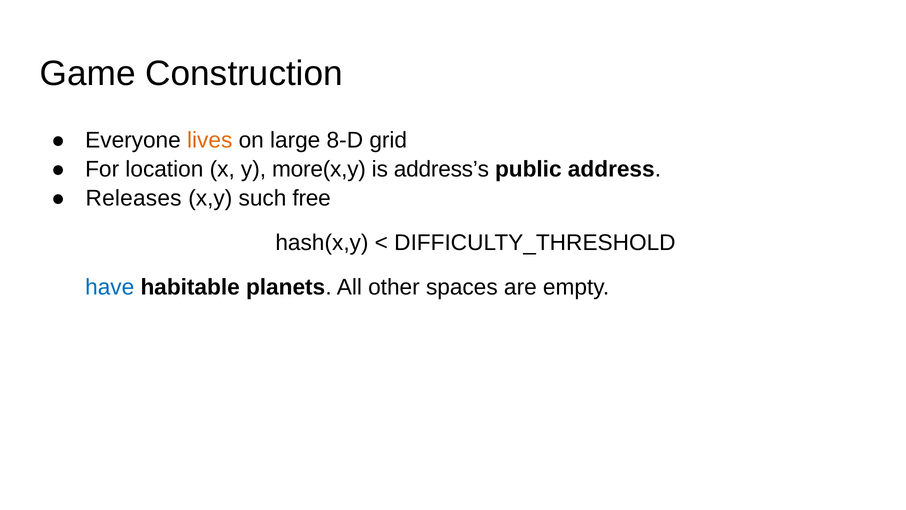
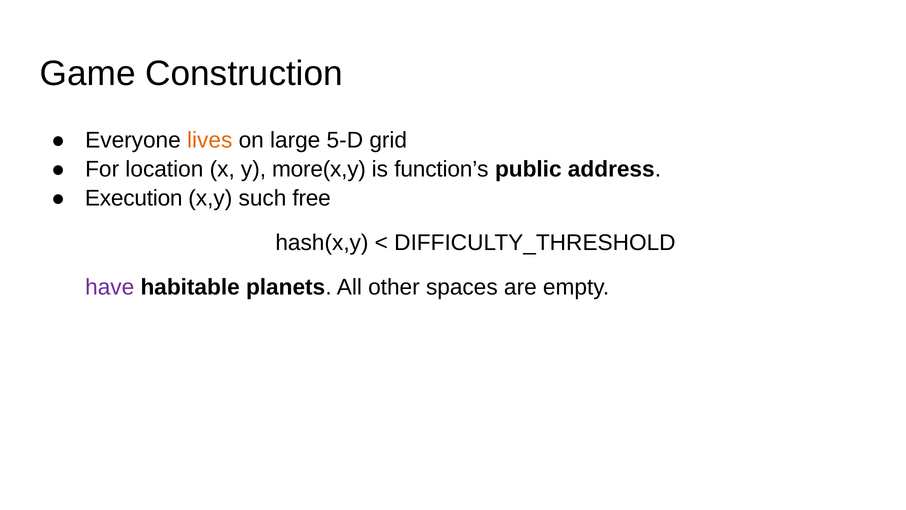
8-D: 8-D -> 5-D
address’s: address’s -> function’s
Releases: Releases -> Execution
have colour: blue -> purple
